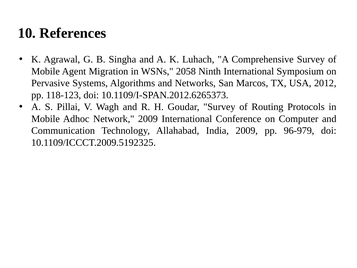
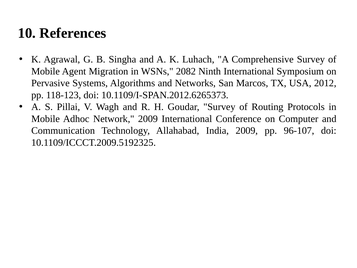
2058: 2058 -> 2082
96-979: 96-979 -> 96-107
